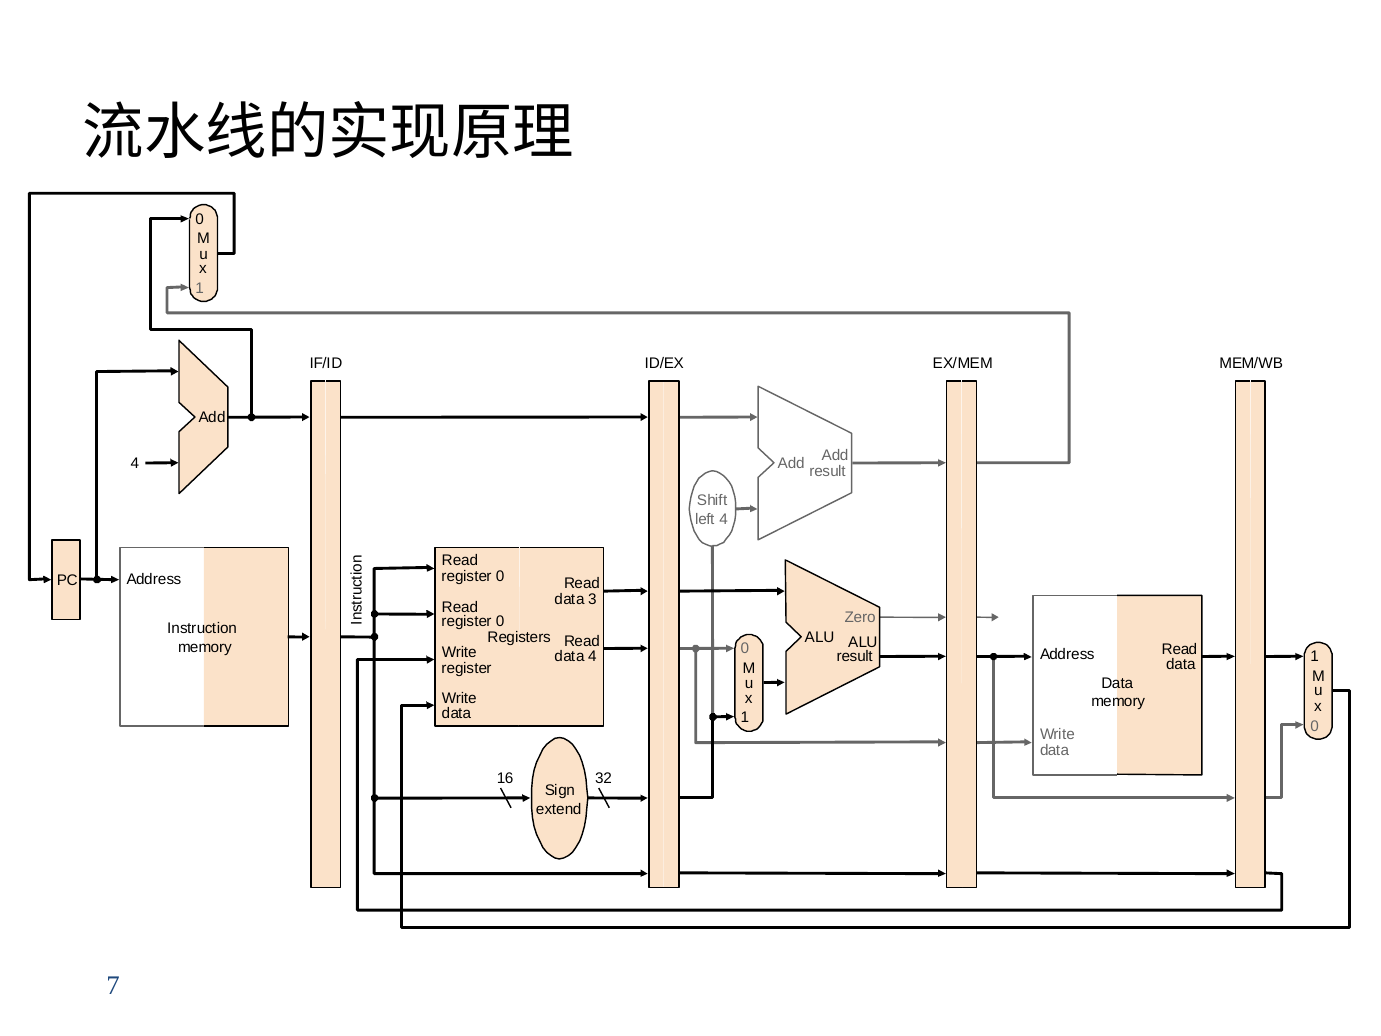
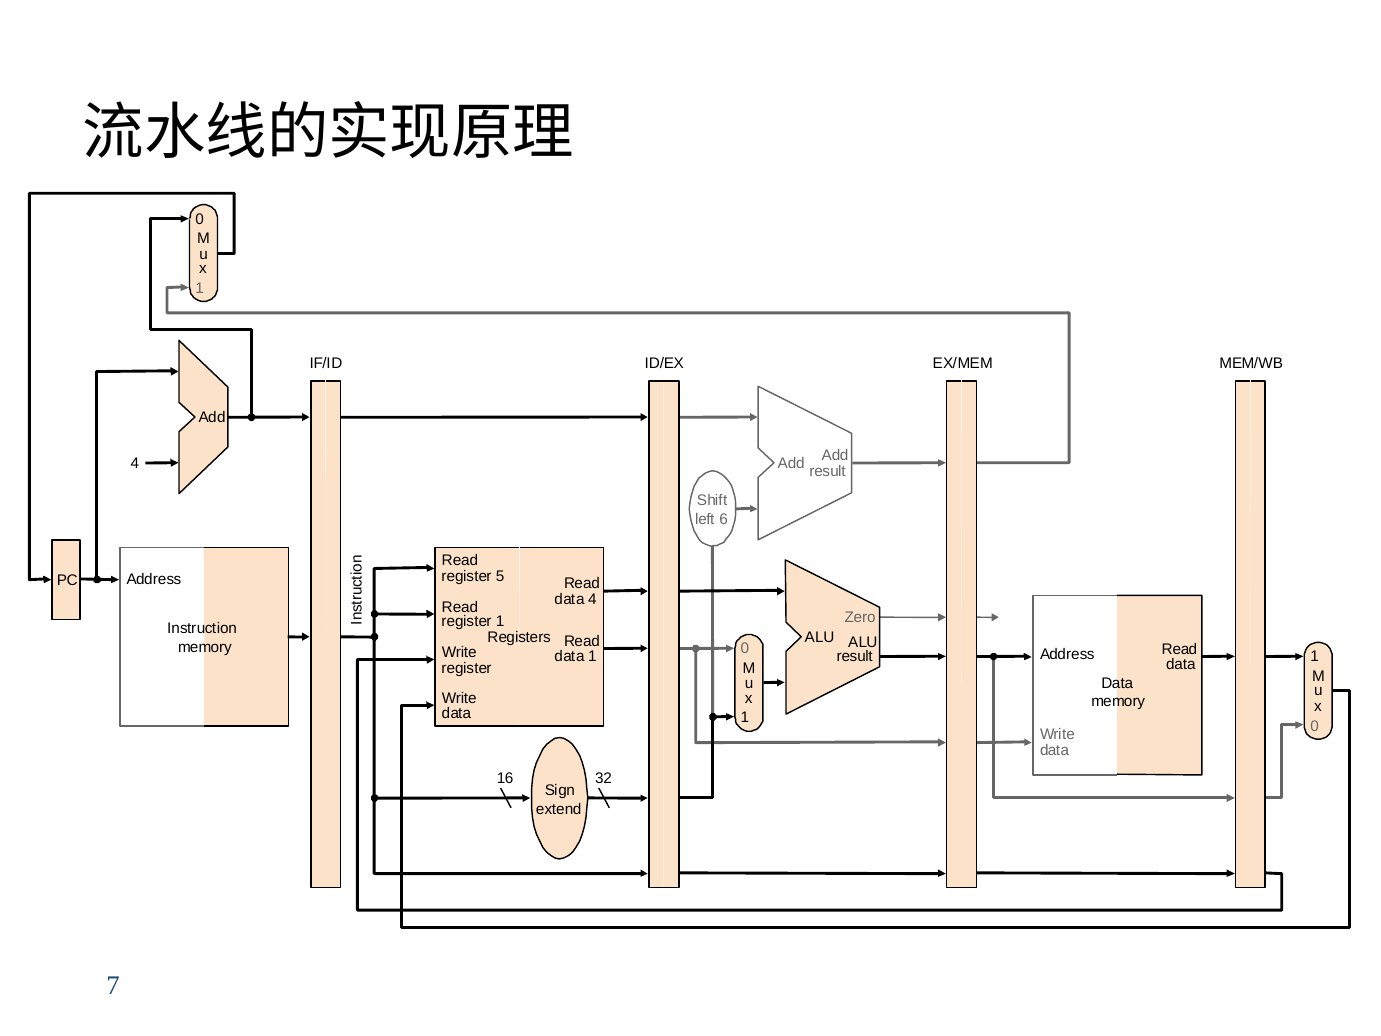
4 at (724, 519): 4 -> 6
0 at (500, 576): 0 -> 5
3 at (592, 599): 3 -> 4
0 at (500, 622): 0 -> 1
4 at (592, 657): 4 -> 1
